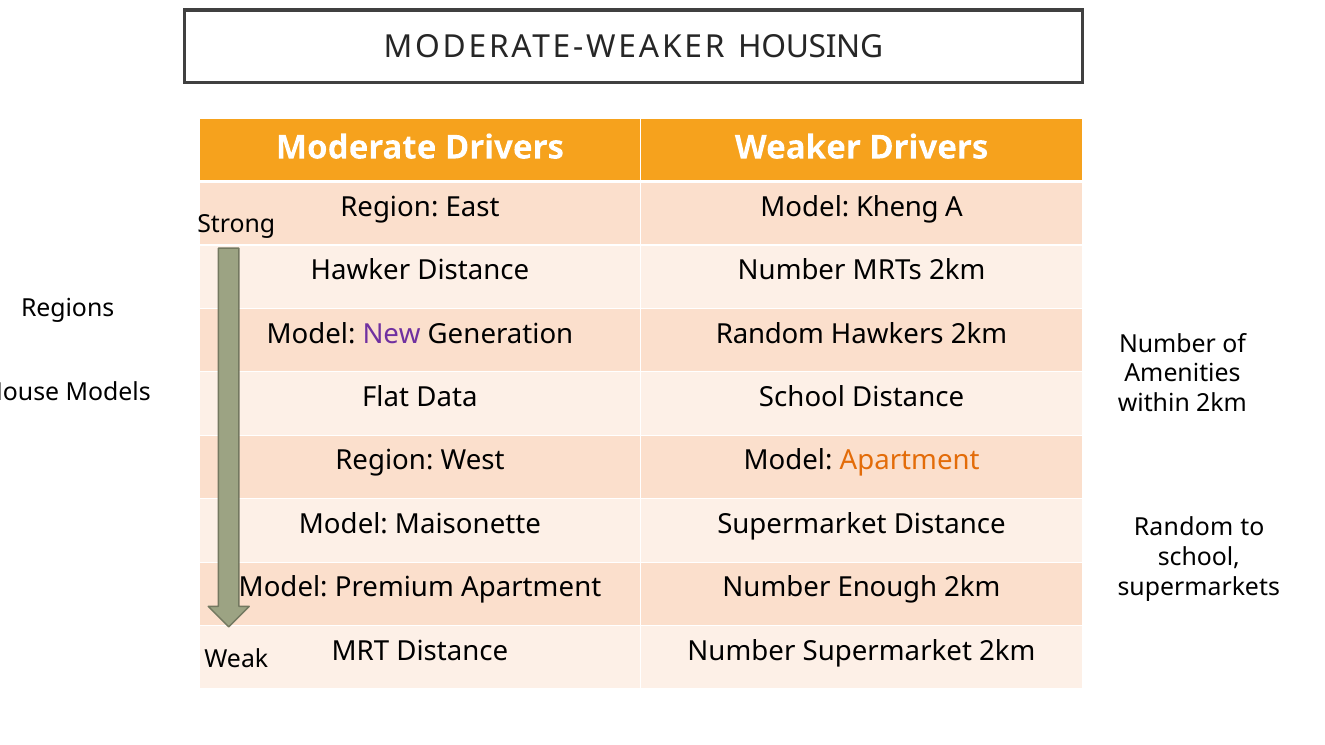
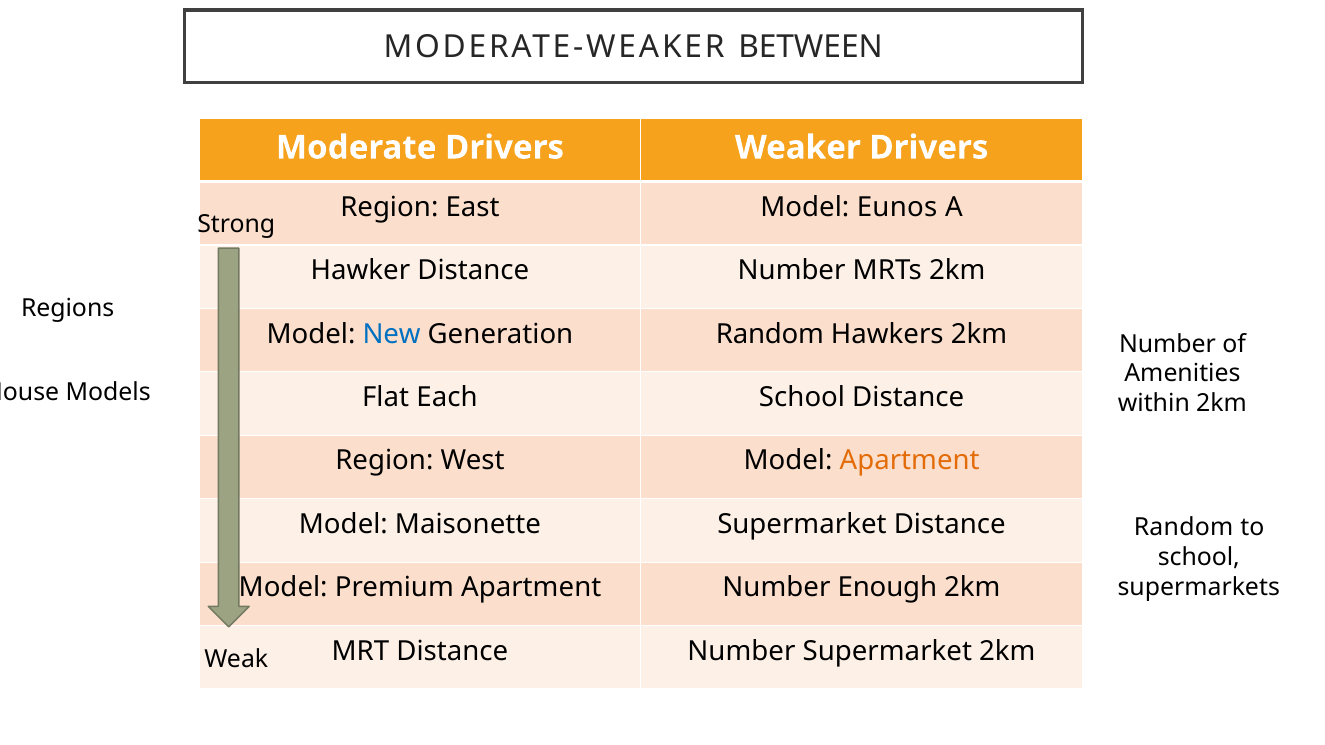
HOUSING: HOUSING -> BETWEEN
Kheng: Kheng -> Eunos
New colour: purple -> blue
Data: Data -> Each
